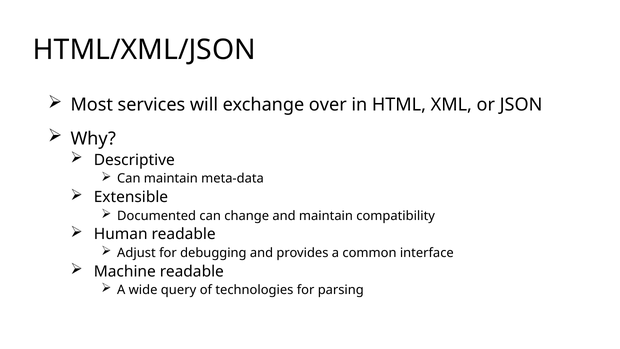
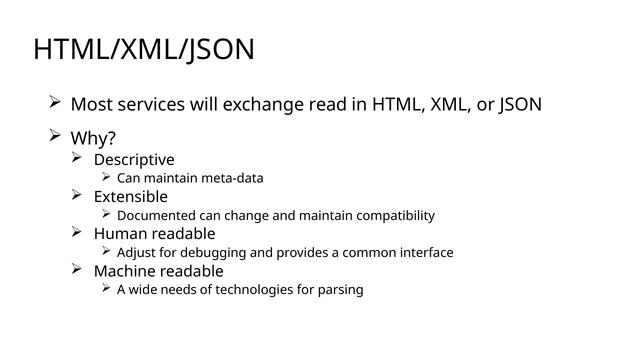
over: over -> read
query: query -> needs
